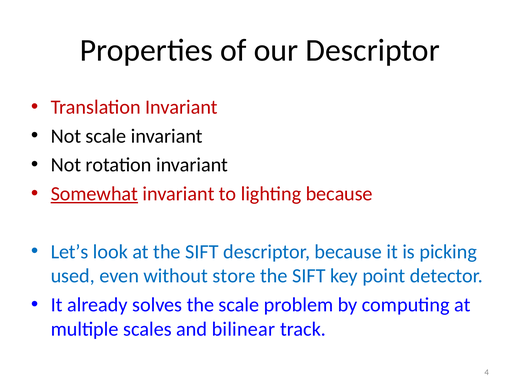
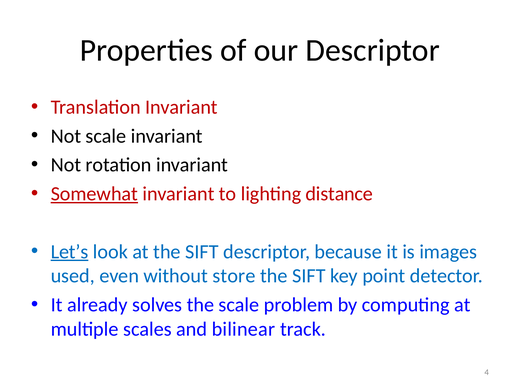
lighting because: because -> distance
Let’s underline: none -> present
picking: picking -> images
